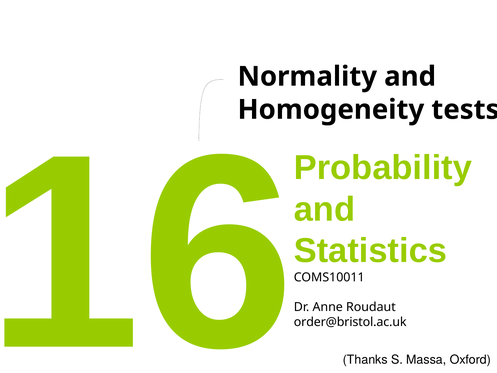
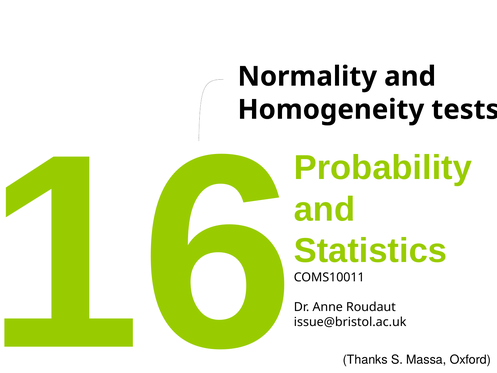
order@bristol.ac.uk: order@bristol.ac.uk -> issue@bristol.ac.uk
